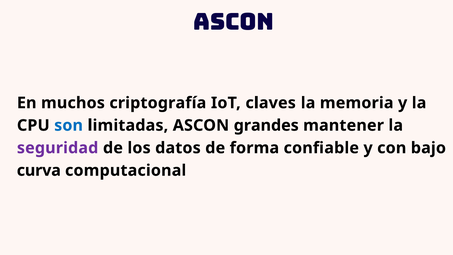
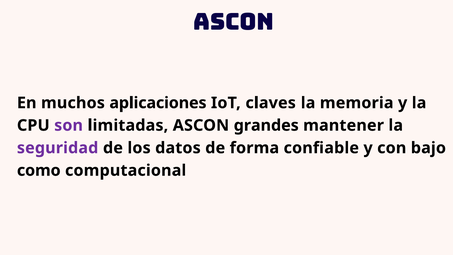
criptografía: criptografía -> aplicaciones
son colour: blue -> purple
curva: curva -> como
